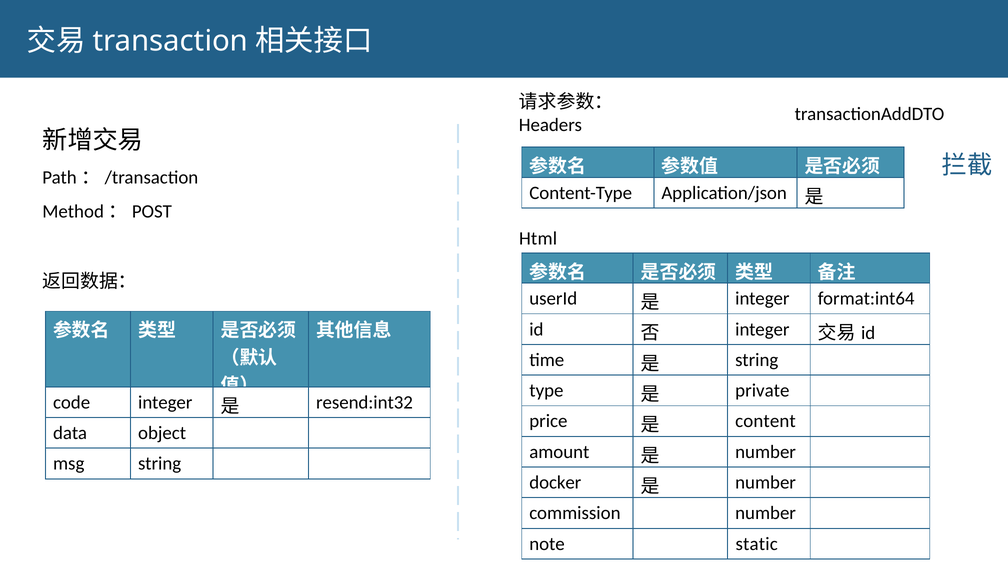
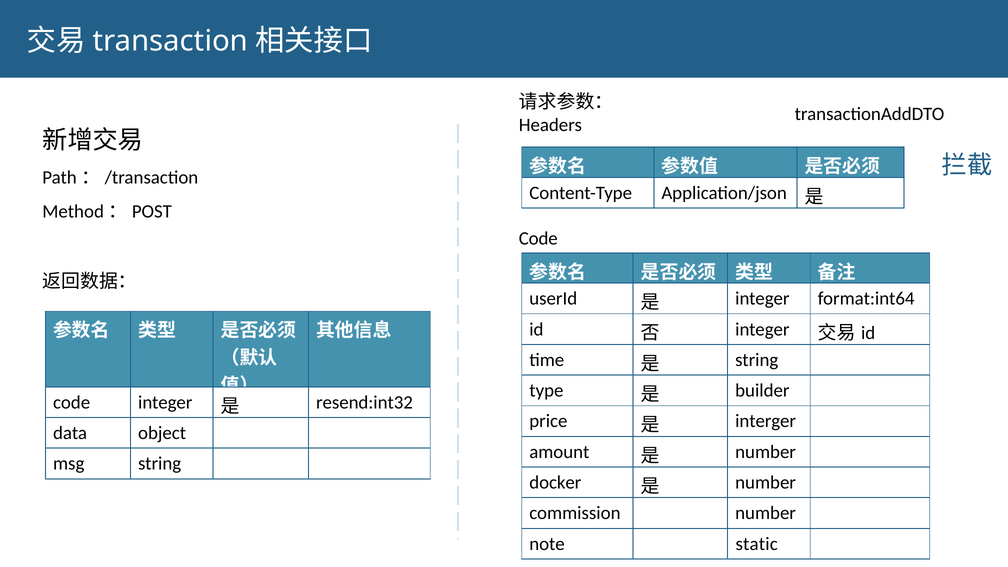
Html at (538, 238): Html -> Code
private: private -> builder
content: content -> interger
